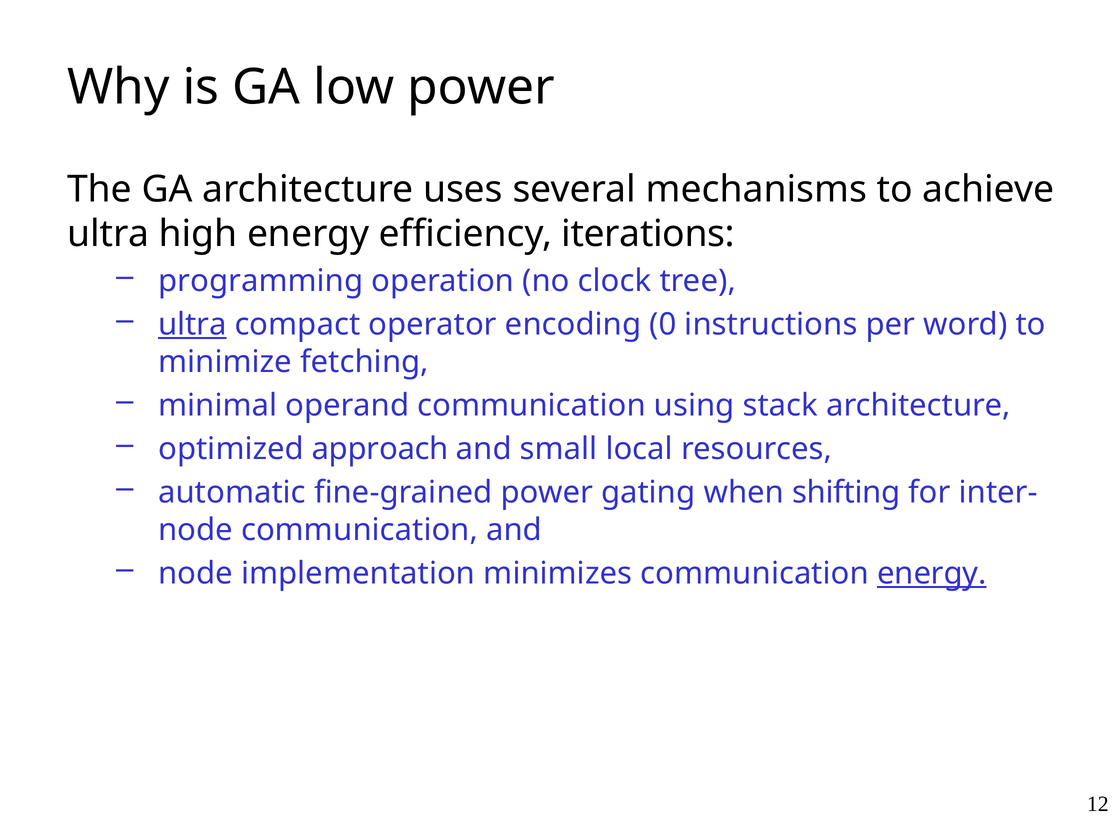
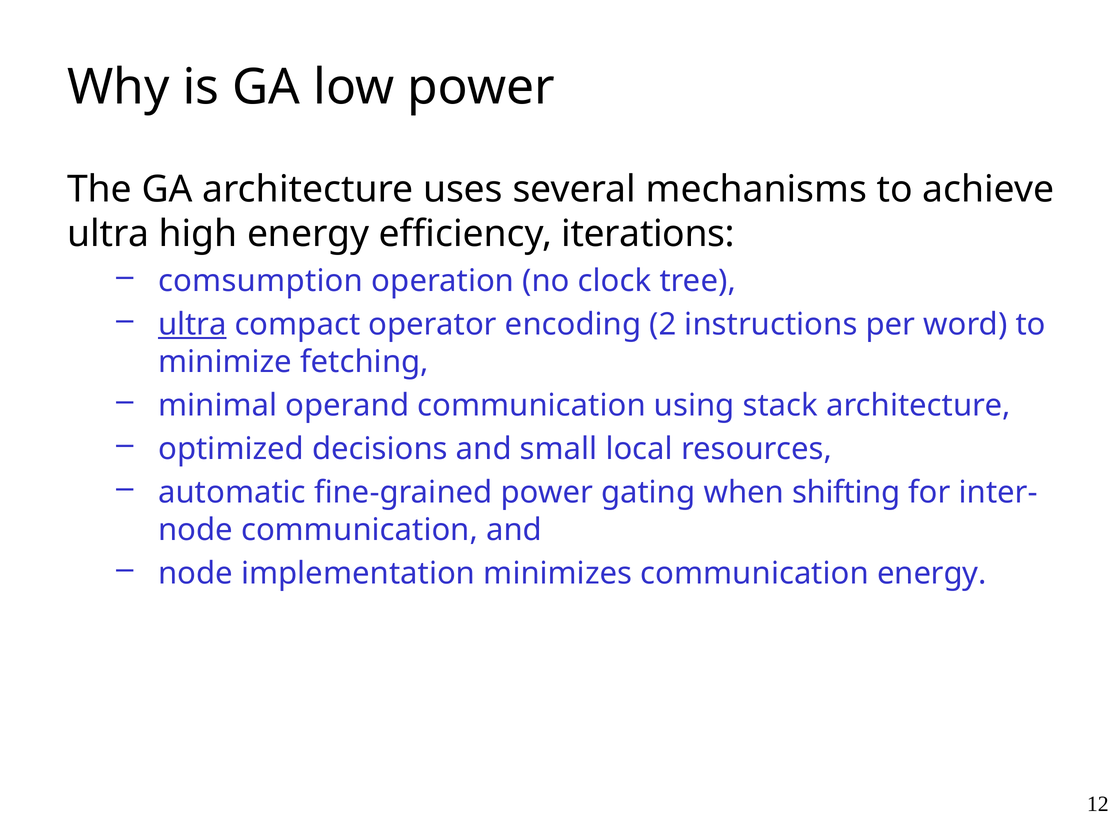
programming: programming -> comsumption
0: 0 -> 2
approach: approach -> decisions
energy at (932, 573) underline: present -> none
